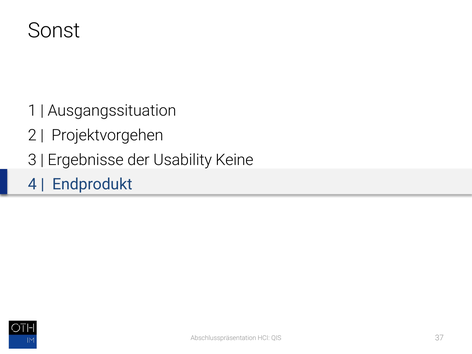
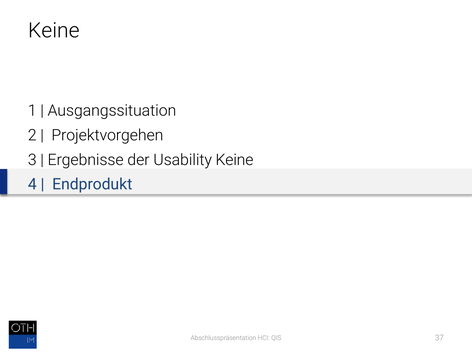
Sonst at (54, 31): Sonst -> Keine
